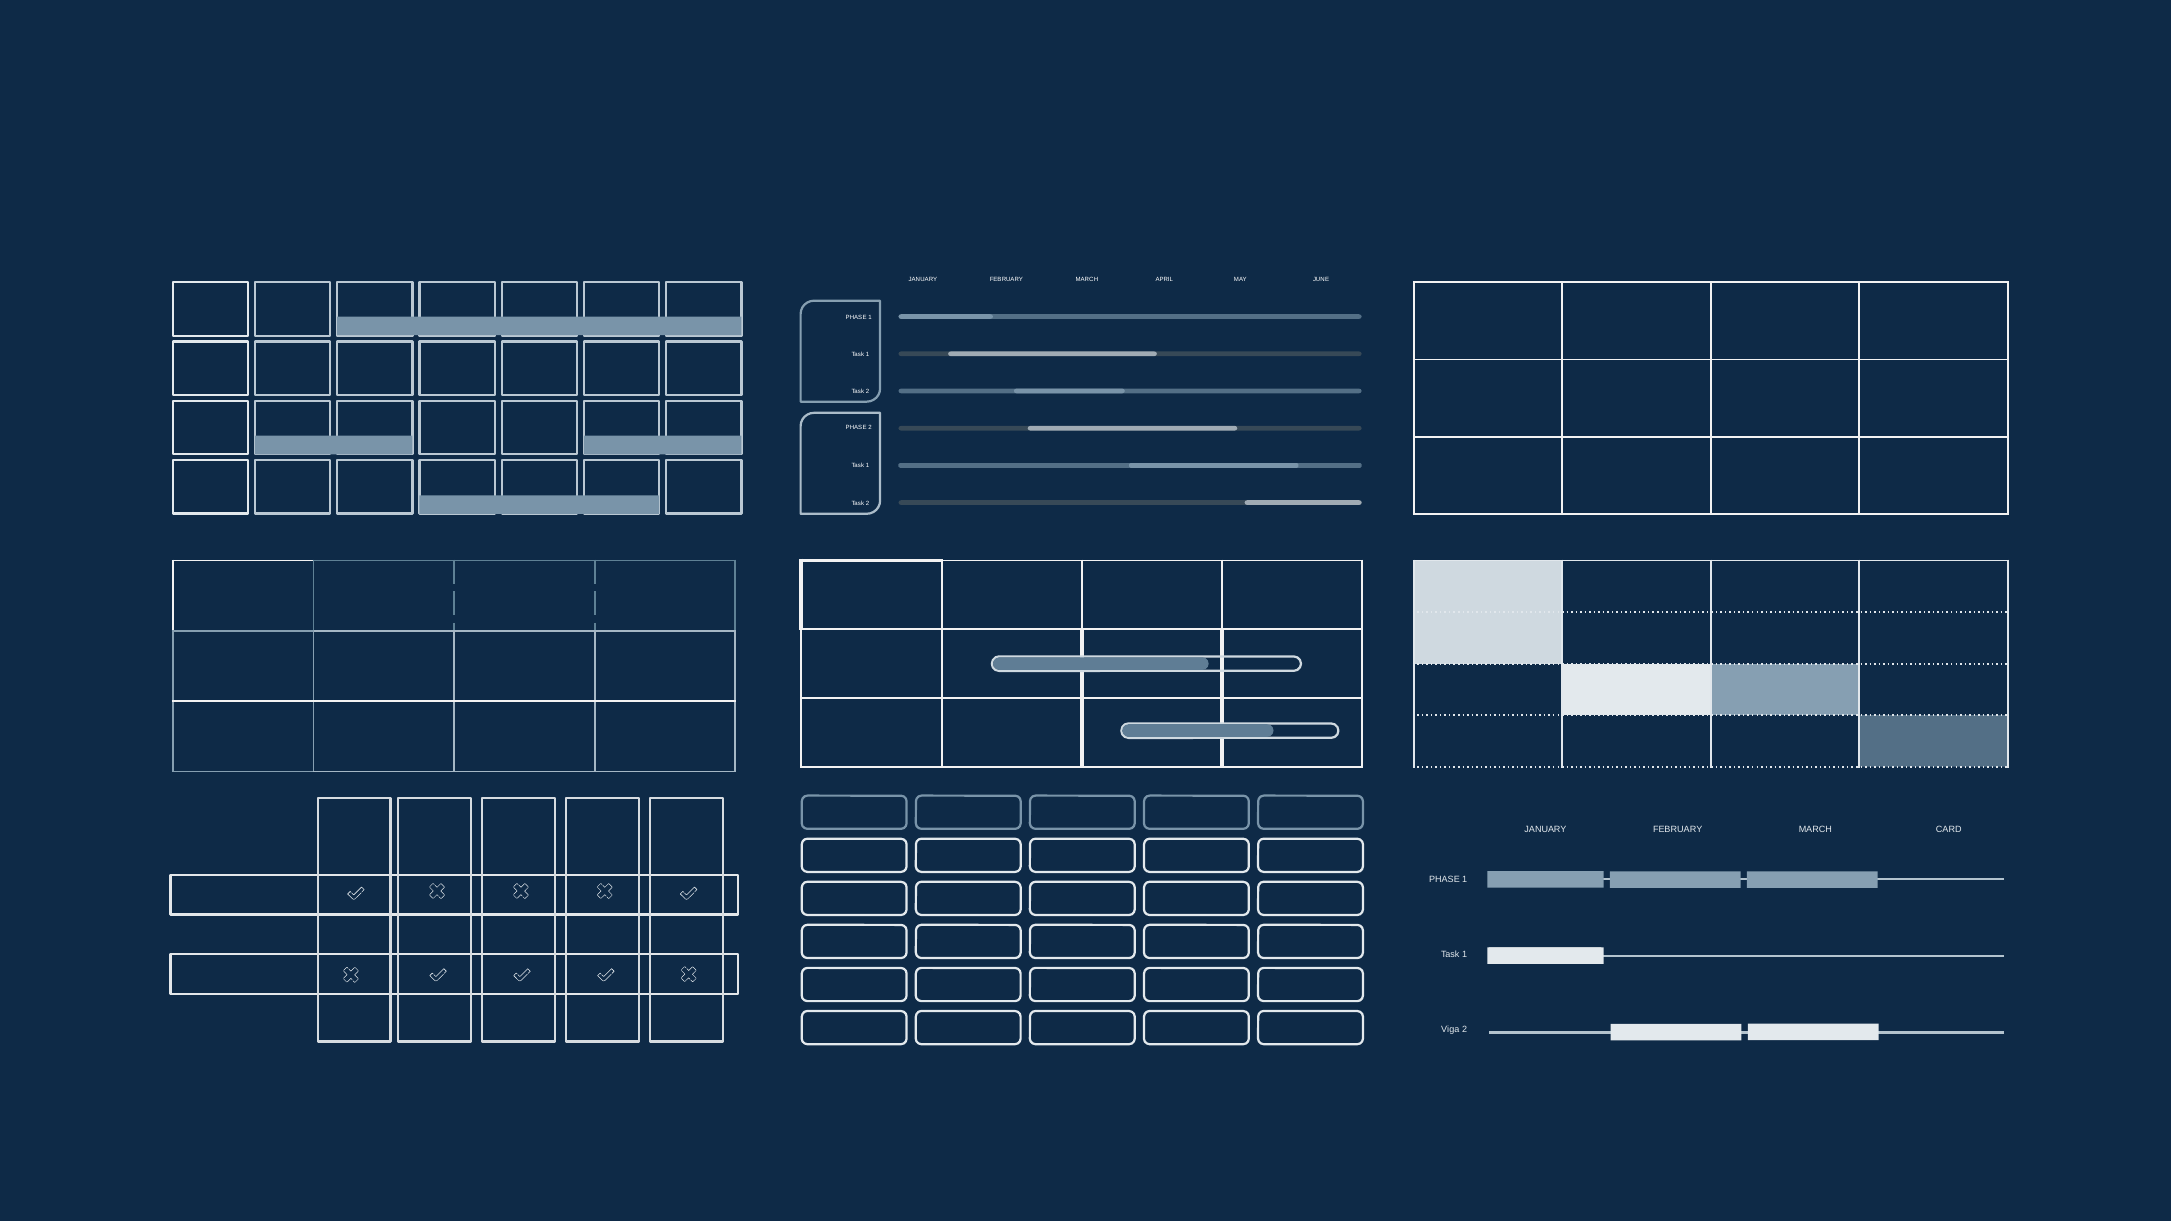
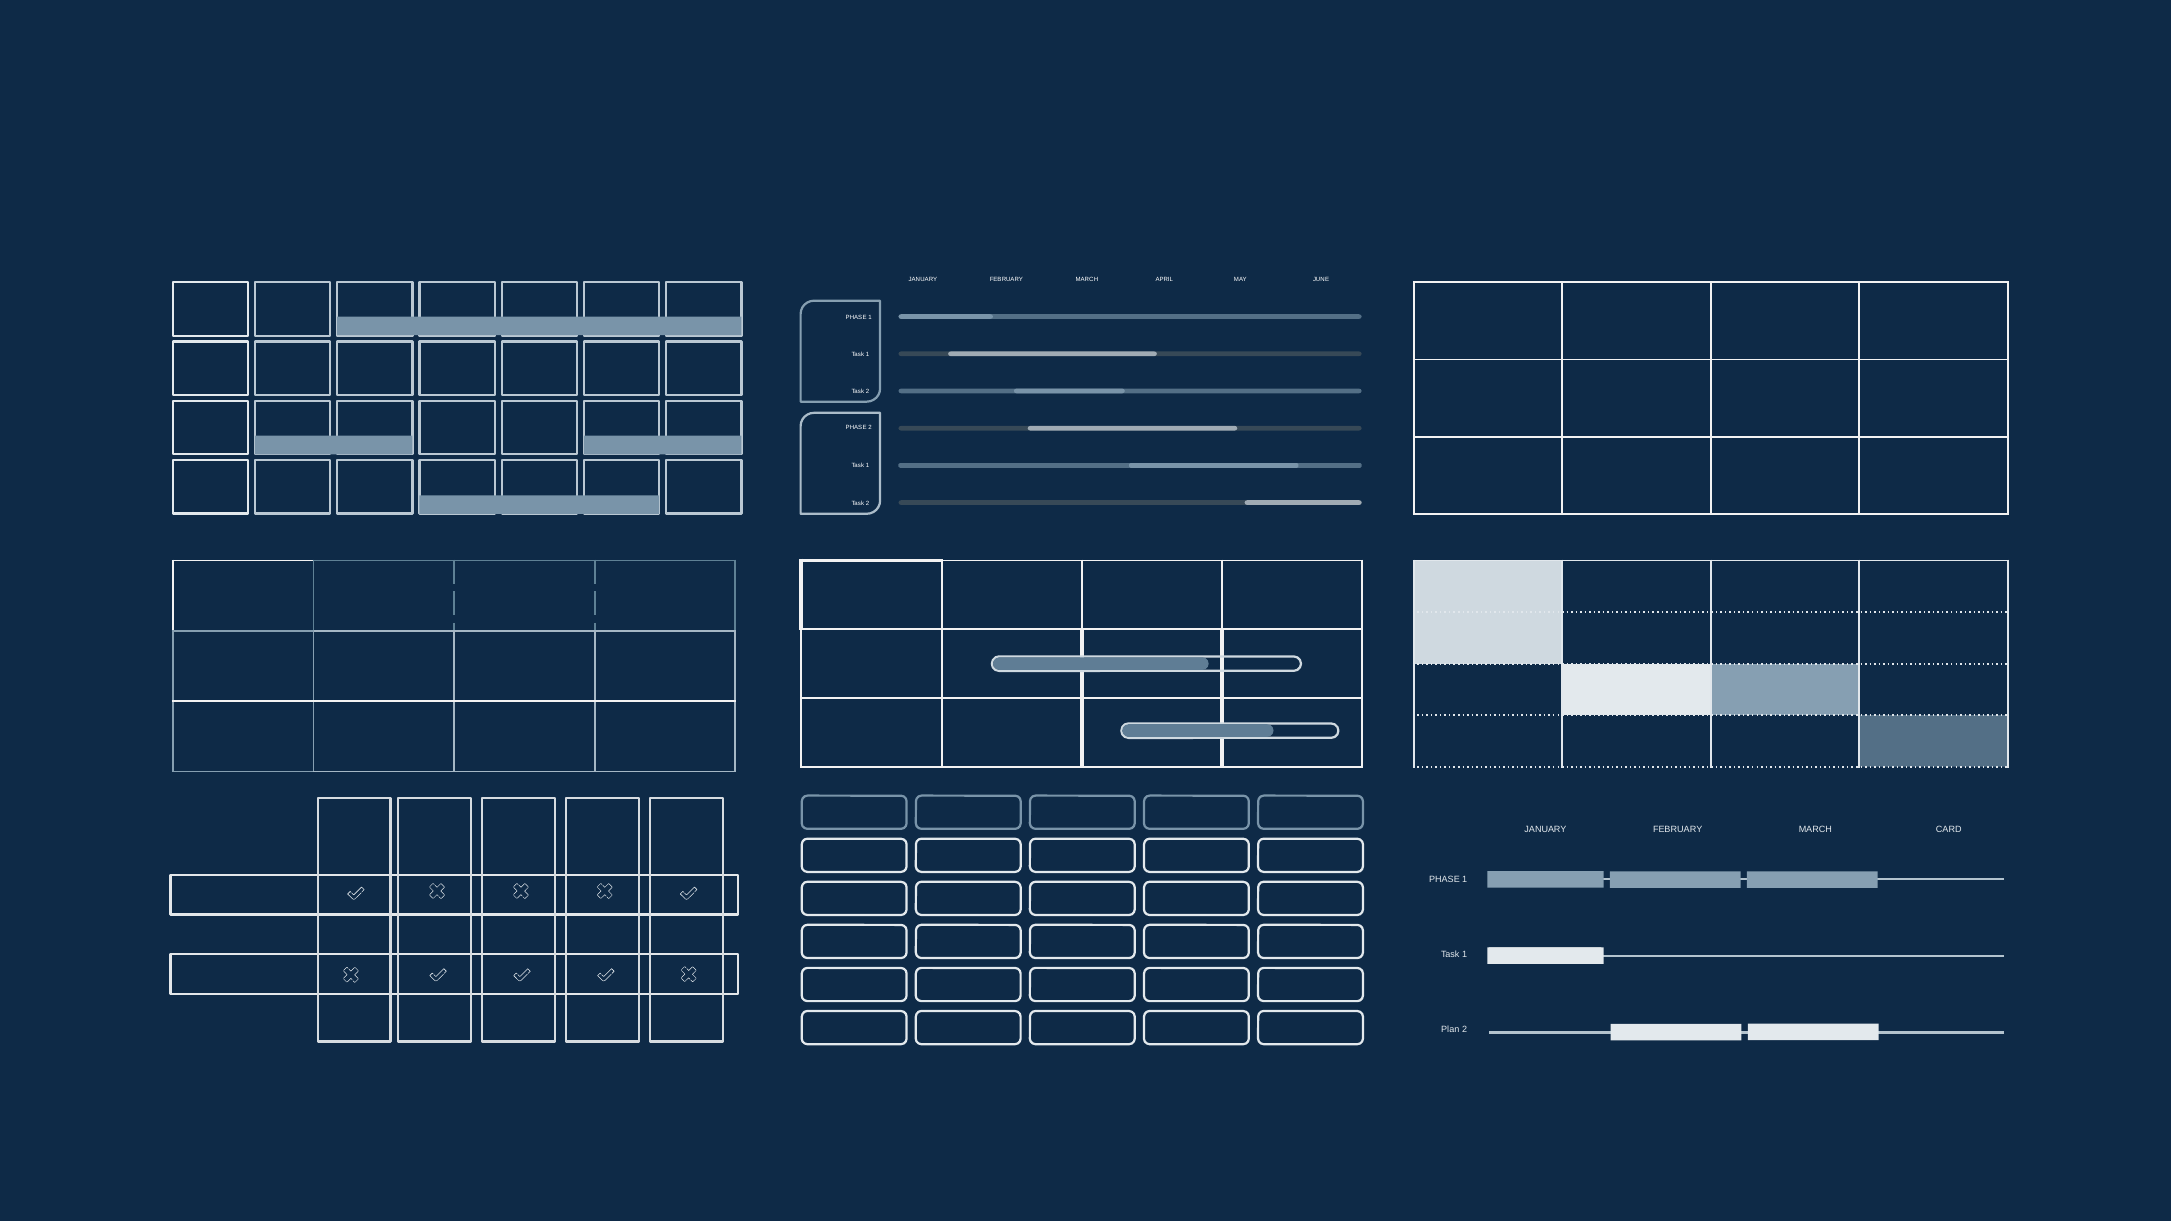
Viga: Viga -> Plan
